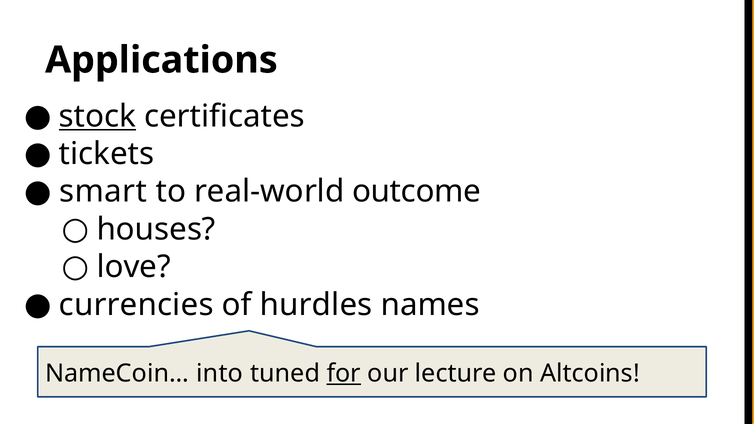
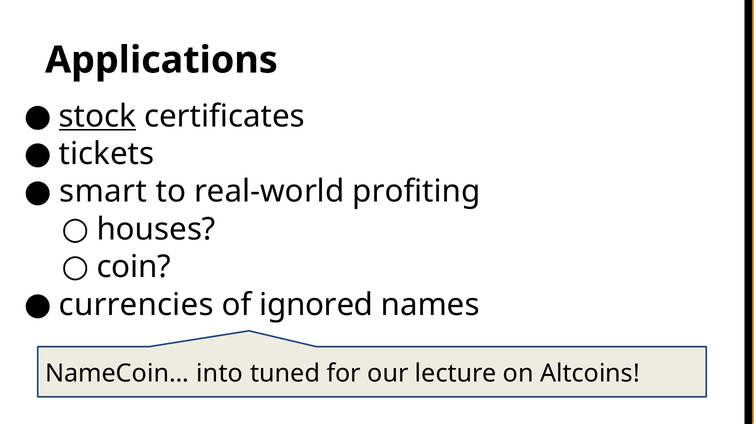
outcome: outcome -> profiting
love: love -> coin
hurdles: hurdles -> ignored
for underline: present -> none
